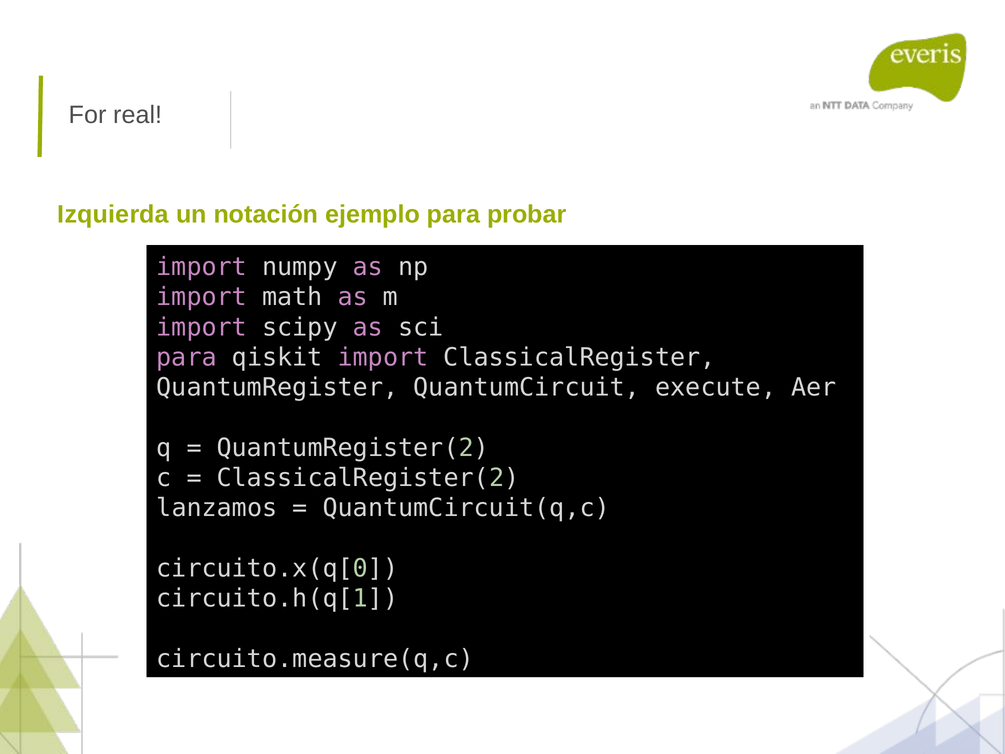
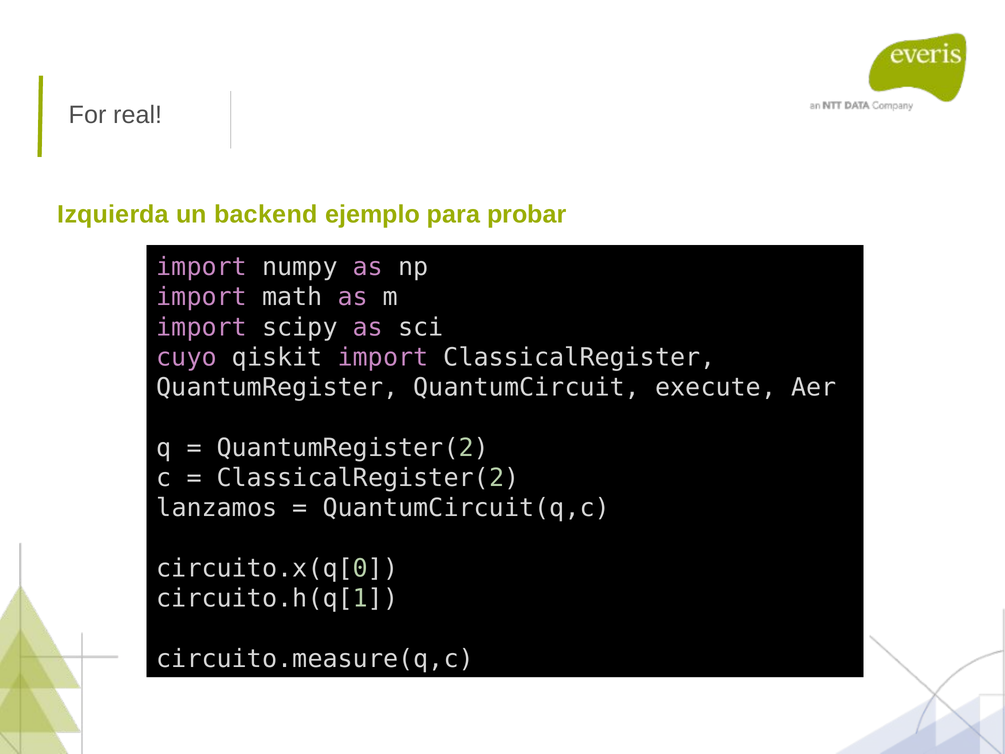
notación: notación -> backend
para at (187, 357): para -> cuyo
